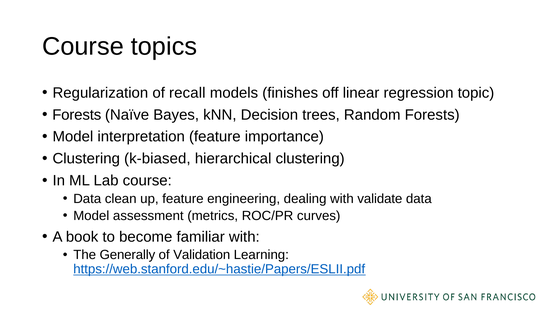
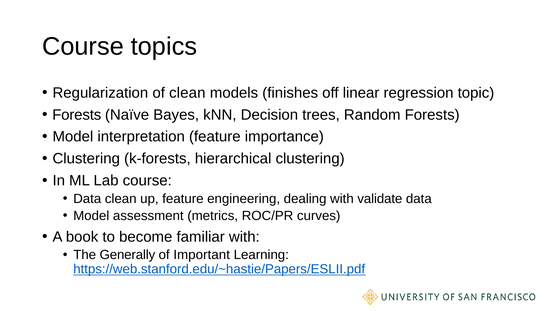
of recall: recall -> clean
k-biased: k-biased -> k-forests
Validation: Validation -> Important
